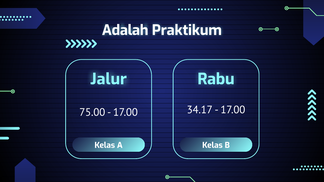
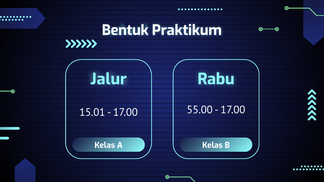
Adalah: Adalah -> Bentuk
34.17: 34.17 -> 55.00
75.00: 75.00 -> 15.01
